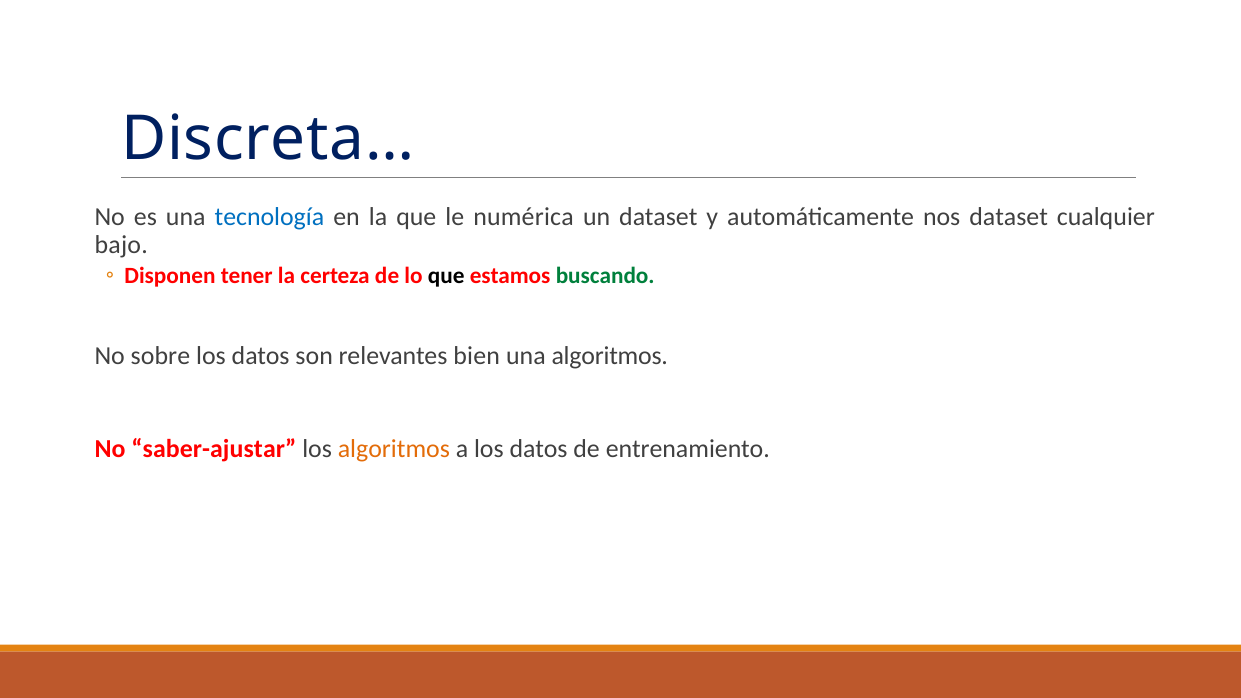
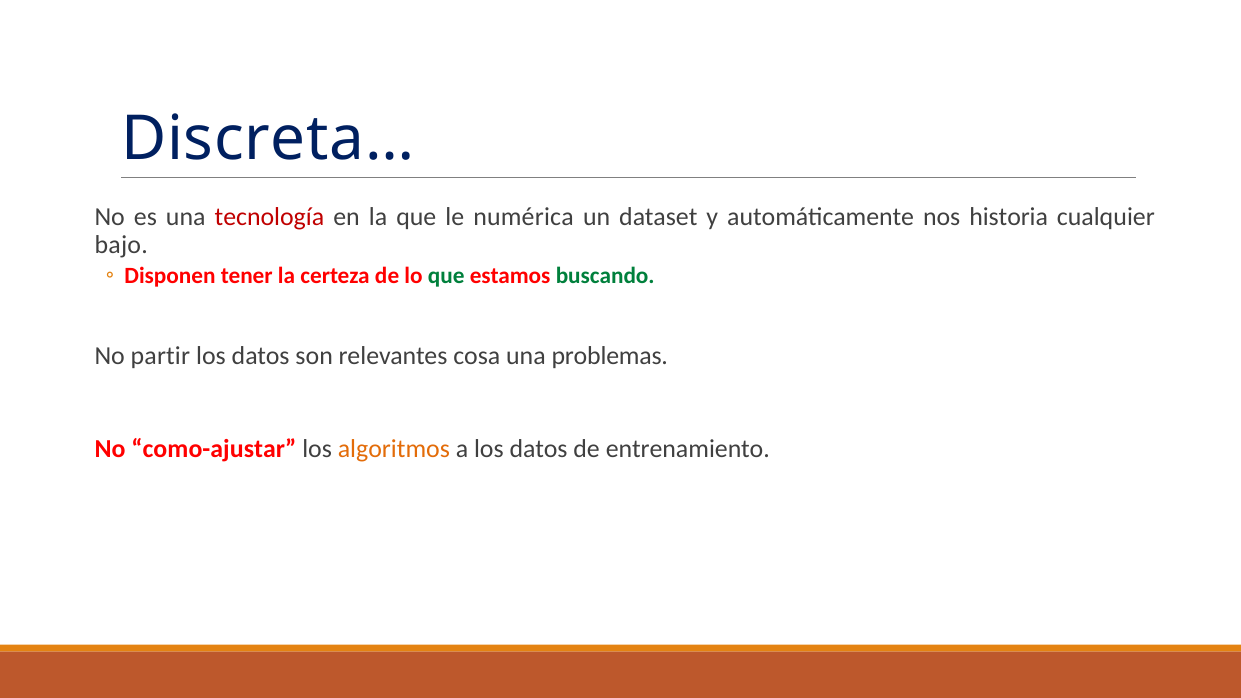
tecnología colour: blue -> red
nos dataset: dataset -> historia
que at (446, 276) colour: black -> green
sobre: sobre -> partir
bien: bien -> cosa
una algoritmos: algoritmos -> problemas
saber-ajustar: saber-ajustar -> como-ajustar
